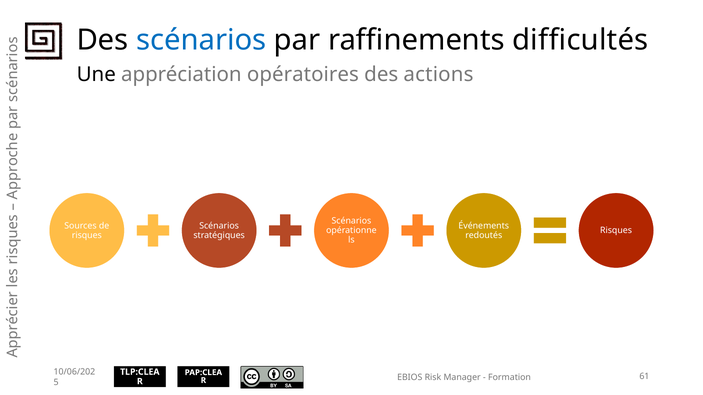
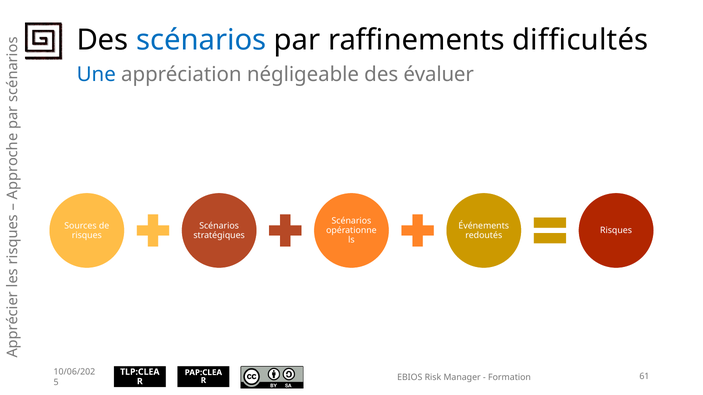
Une colour: black -> blue
opératoires: opératoires -> négligeable
actions: actions -> évaluer
